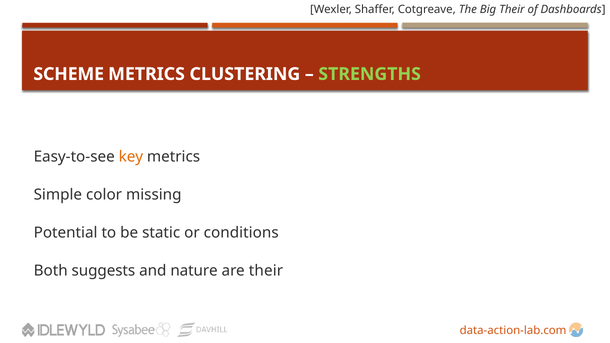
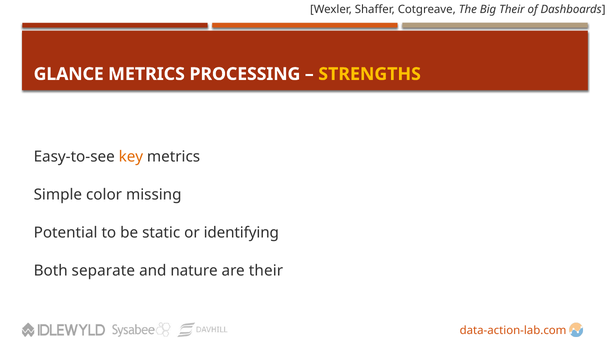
SCHEME: SCHEME -> GLANCE
CLUSTERING: CLUSTERING -> PROCESSING
STRENGTHS colour: light green -> yellow
conditions: conditions -> identifying
suggests: suggests -> separate
